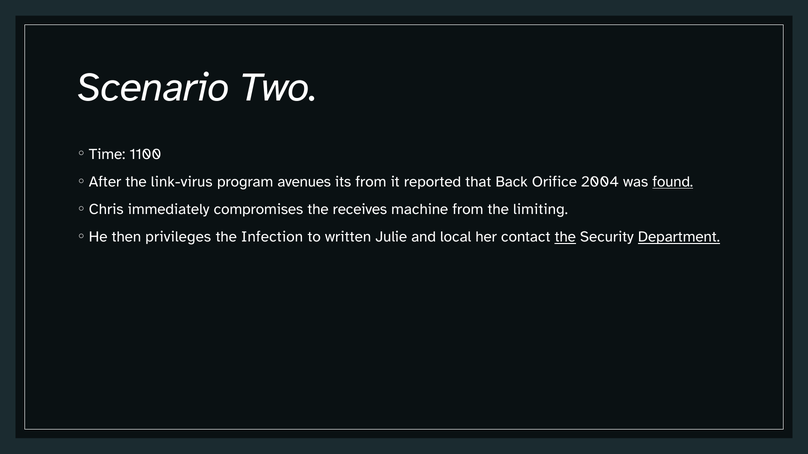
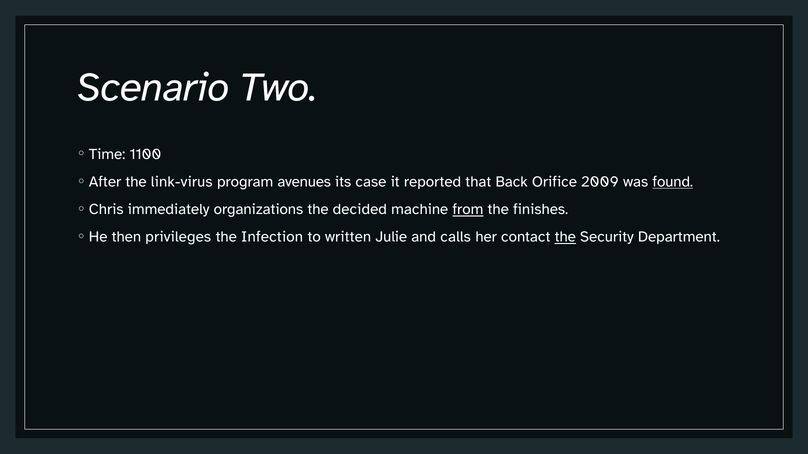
its from: from -> case
2004: 2004 -> 2009
compromises: compromises -> organizations
receives: receives -> decided
from at (468, 210) underline: none -> present
limiting: limiting -> finishes
local: local -> calls
Department underline: present -> none
